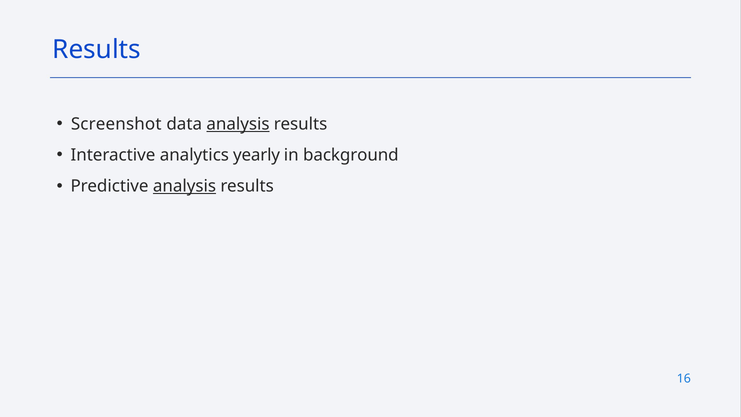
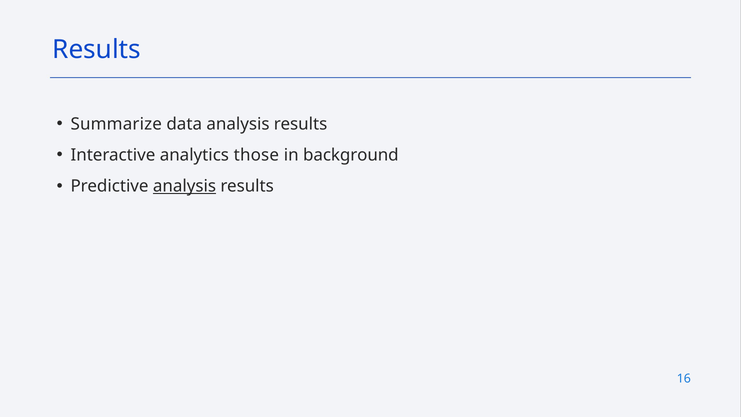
Screenshot: Screenshot -> Summarize
analysis at (238, 124) underline: present -> none
yearly: yearly -> those
